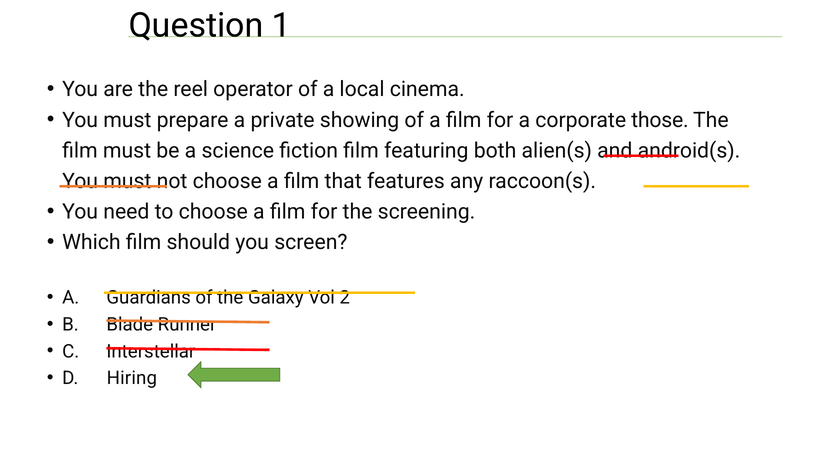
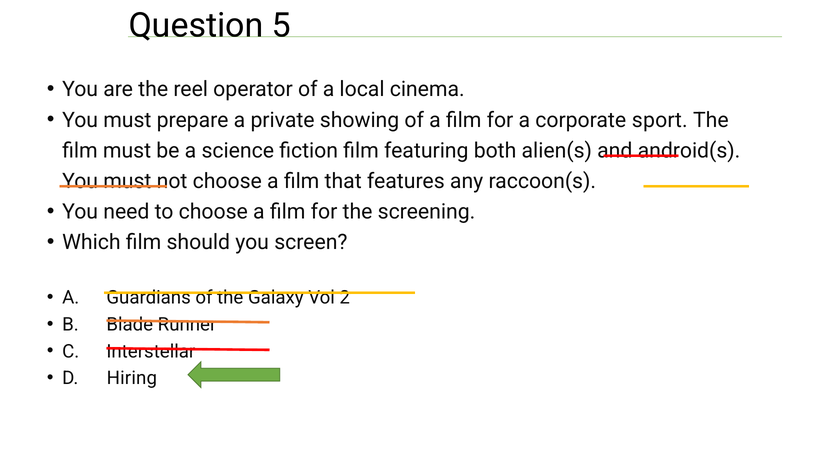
1: 1 -> 5
those: those -> sport
